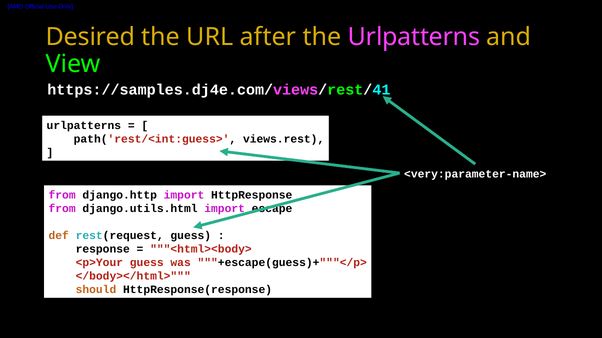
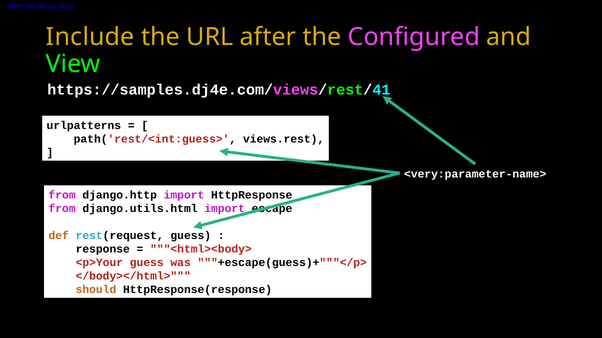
Desired: Desired -> Include
the Urlpatterns: Urlpatterns -> Configured
